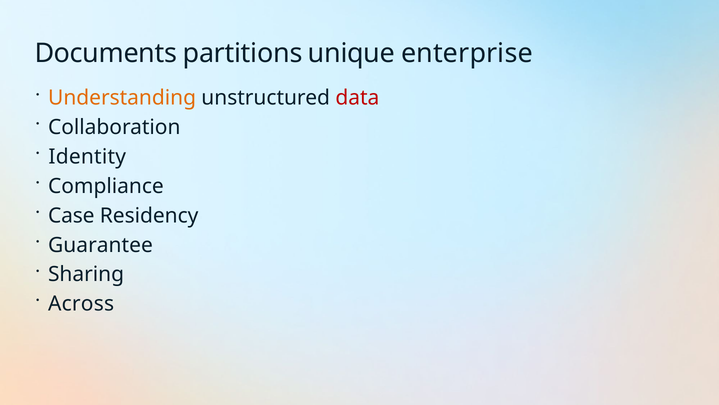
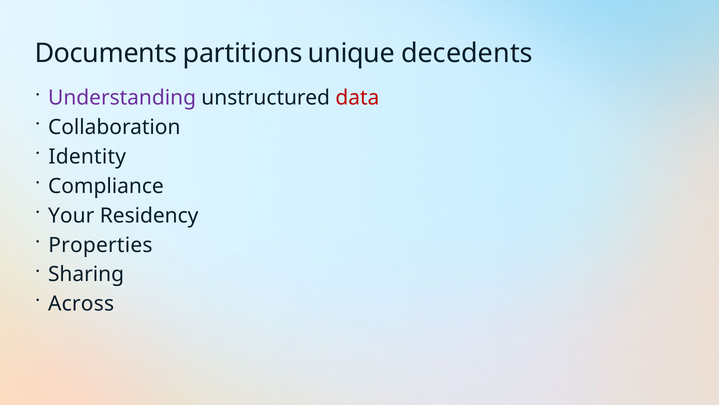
enterprise: enterprise -> decedents
Understanding colour: orange -> purple
Case: Case -> Your
Guarantee: Guarantee -> Properties
